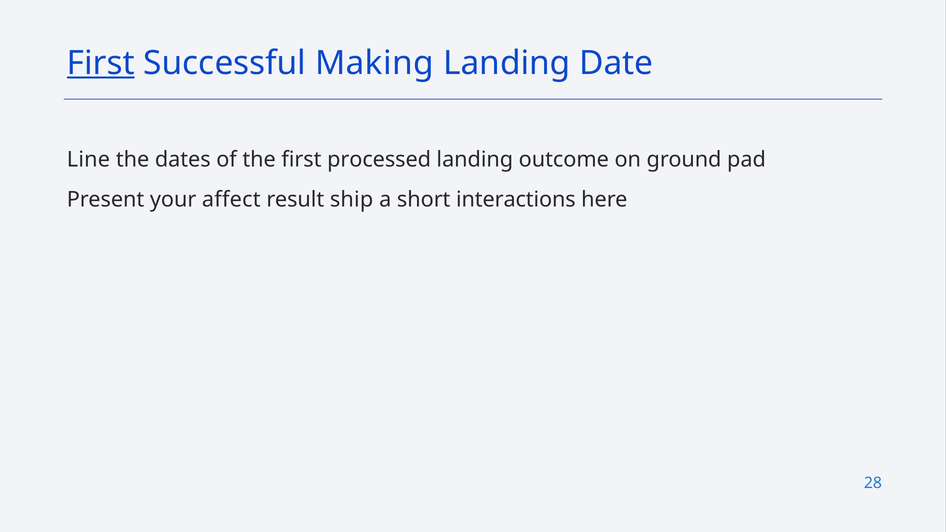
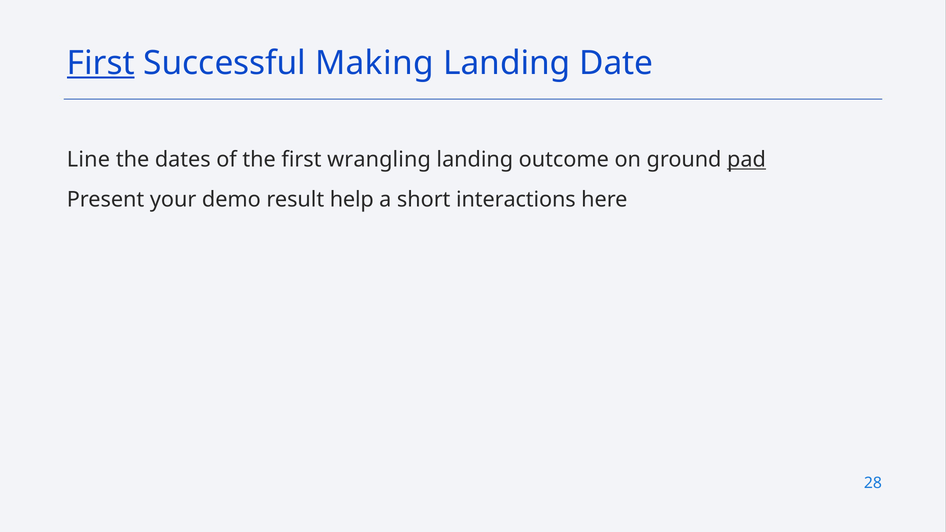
processed: processed -> wrangling
pad underline: none -> present
affect: affect -> demo
ship: ship -> help
